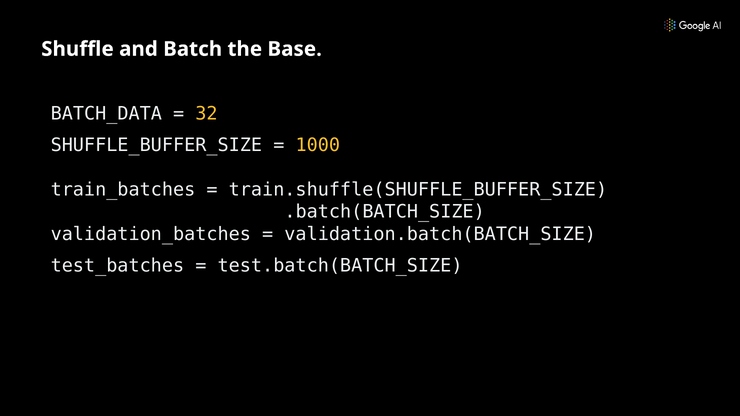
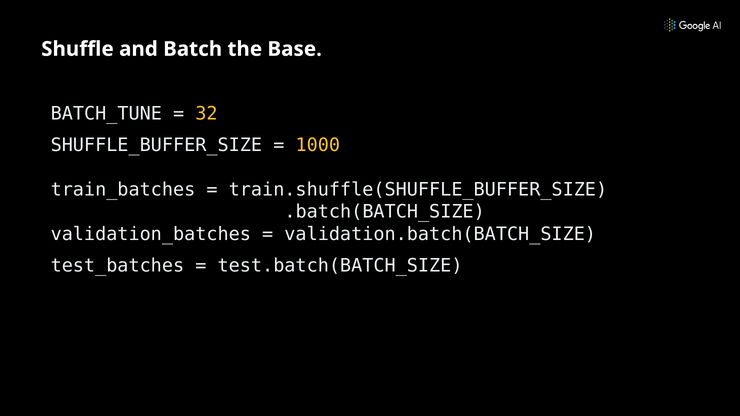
BATCH_DATA: BATCH_DATA -> BATCH_TUNE
